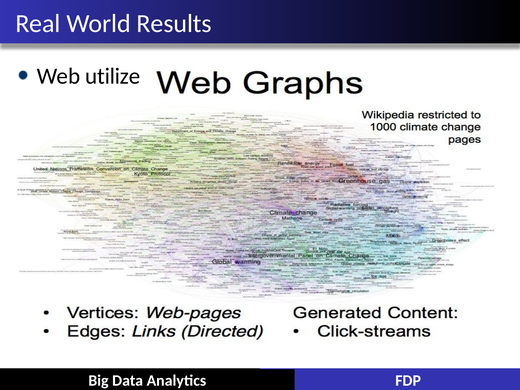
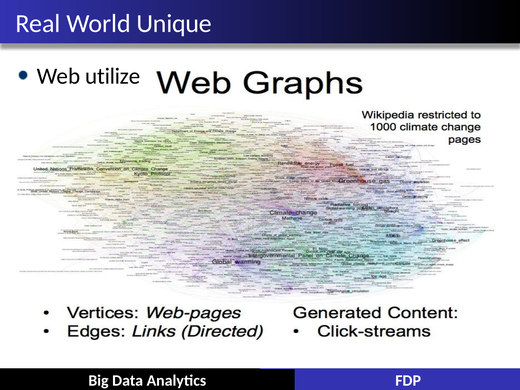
Results: Results -> Unique
